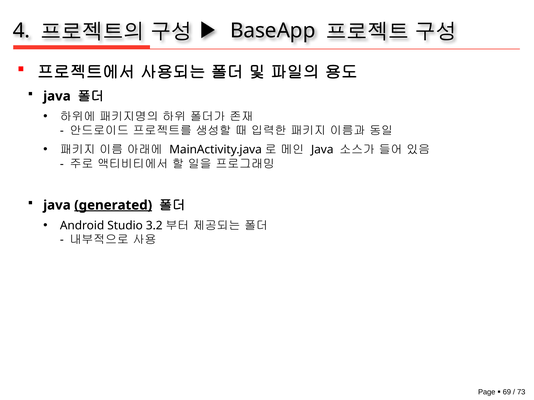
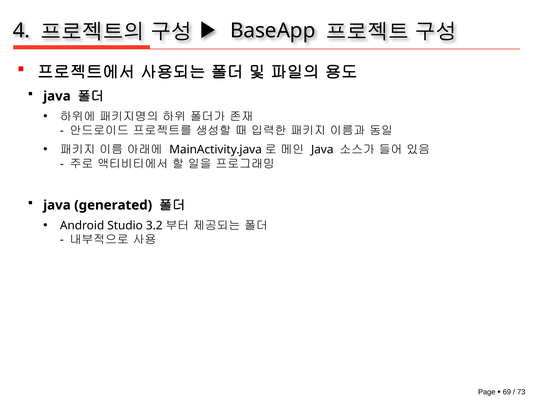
generated underline: present -> none
